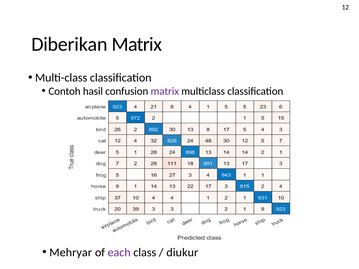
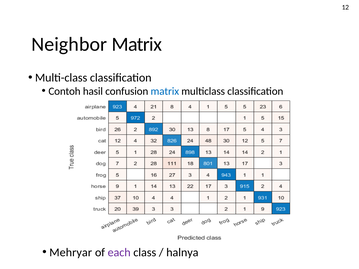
Diberikan: Diberikan -> Neighbor
matrix at (165, 91) colour: purple -> blue
diukur: diukur -> halnya
